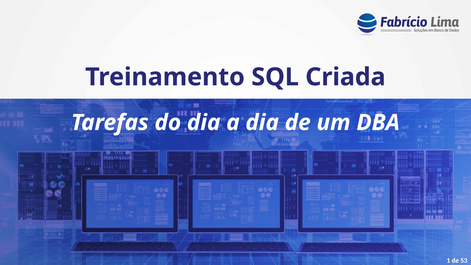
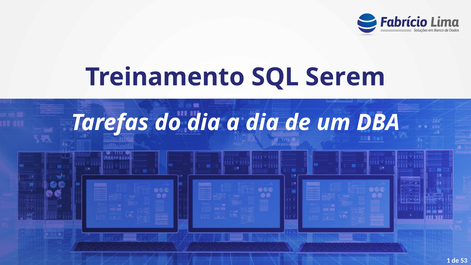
Criada: Criada -> Serem
